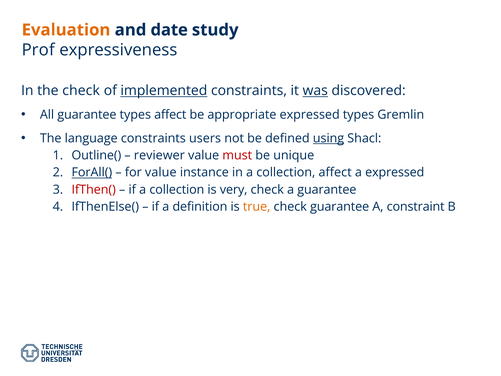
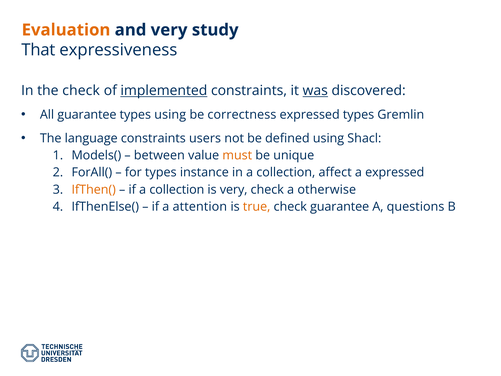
and date: date -> very
Prof: Prof -> That
types affect: affect -> using
appropriate: appropriate -> correctness
using at (328, 138) underline: present -> none
Outline(: Outline( -> Models(
reviewer: reviewer -> between
must colour: red -> orange
ForAll( underline: present -> none
for value: value -> types
IfThen( colour: red -> orange
a guarantee: guarantee -> otherwise
definition: definition -> attention
constraint: constraint -> questions
